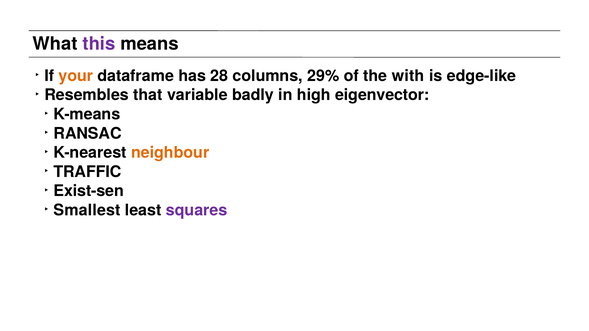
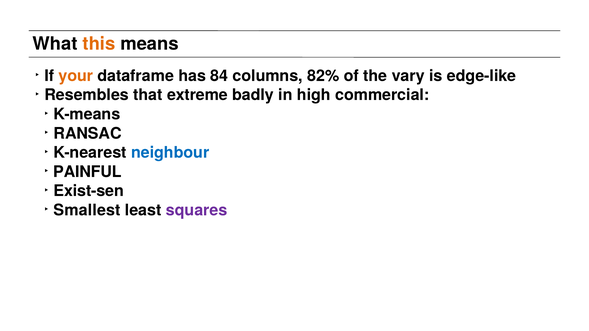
this colour: purple -> orange
28: 28 -> 84
29%: 29% -> 82%
with: with -> vary
variable: variable -> extreme
eigenvector: eigenvector -> commercial
neighbour colour: orange -> blue
TRAFFIC: TRAFFIC -> PAINFUL
